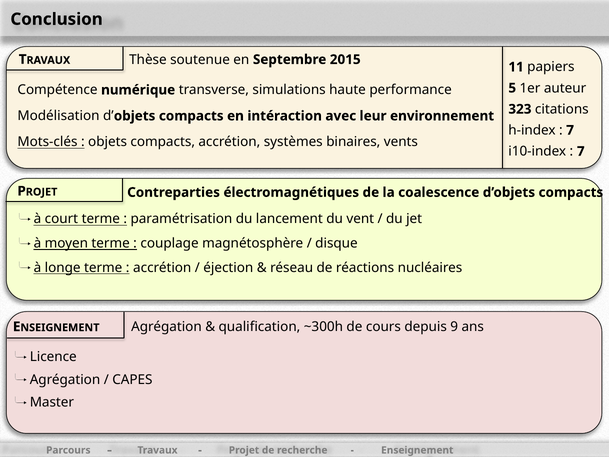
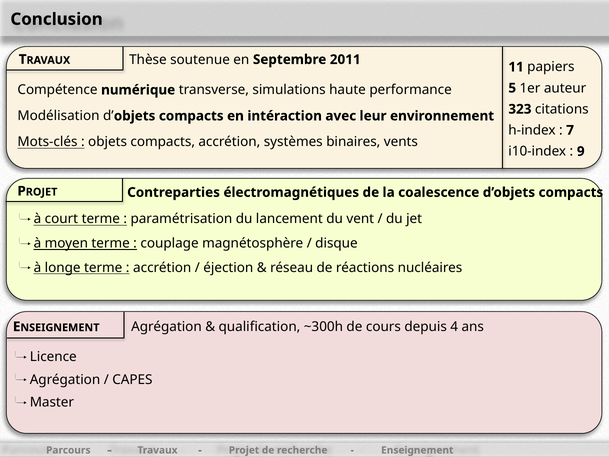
2015: 2015 -> 2011
7 at (581, 151): 7 -> 9
9: 9 -> 4
